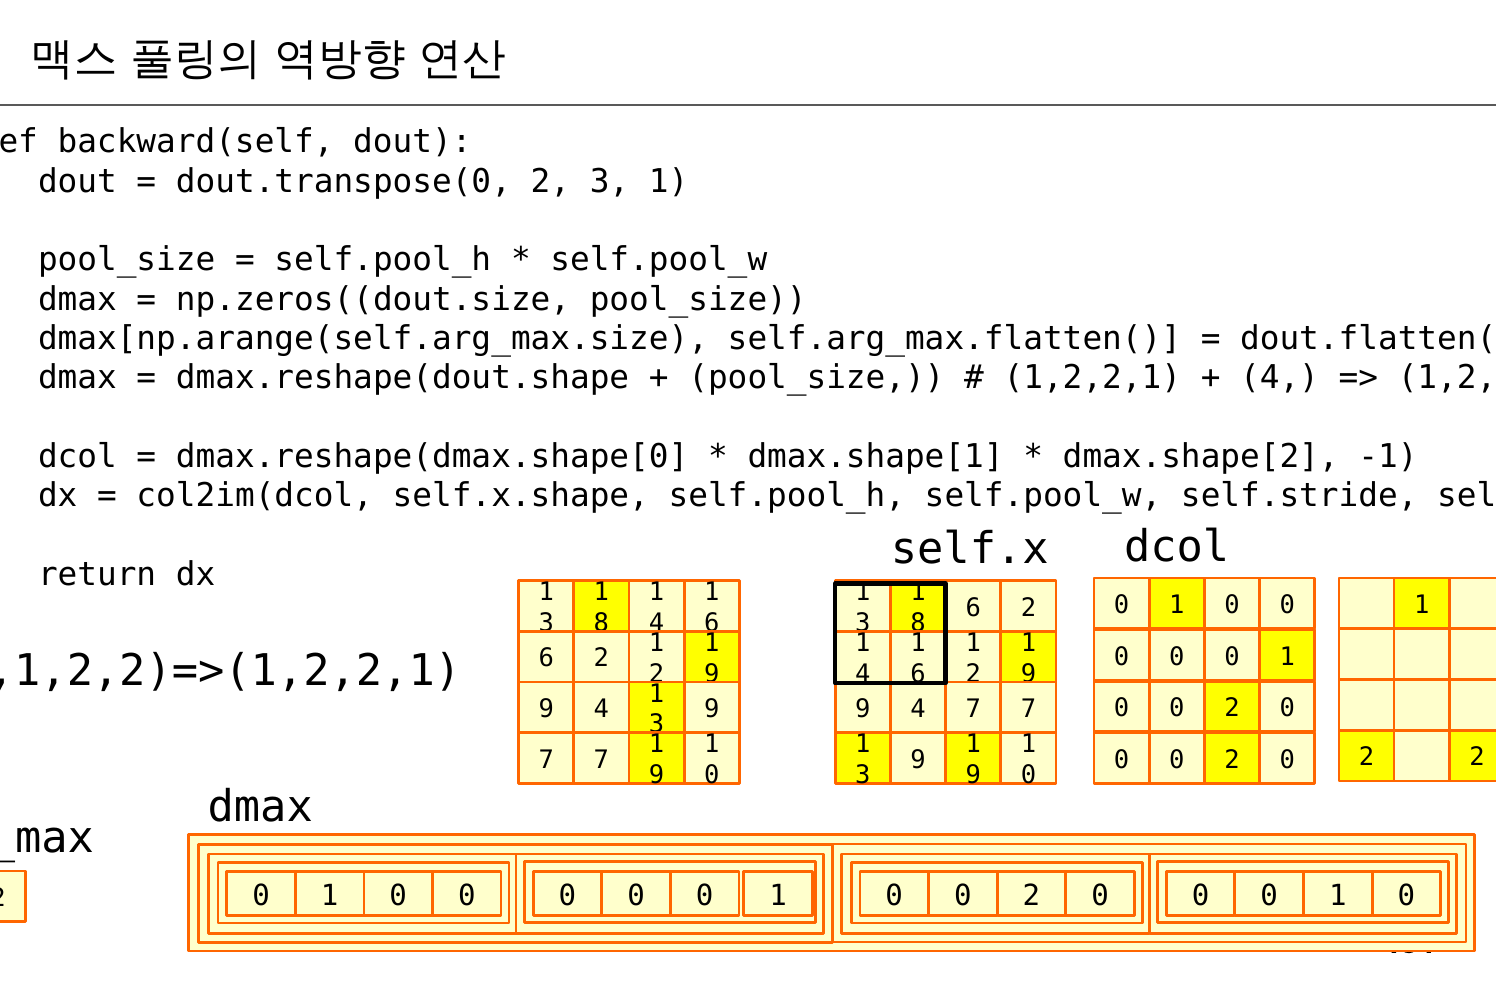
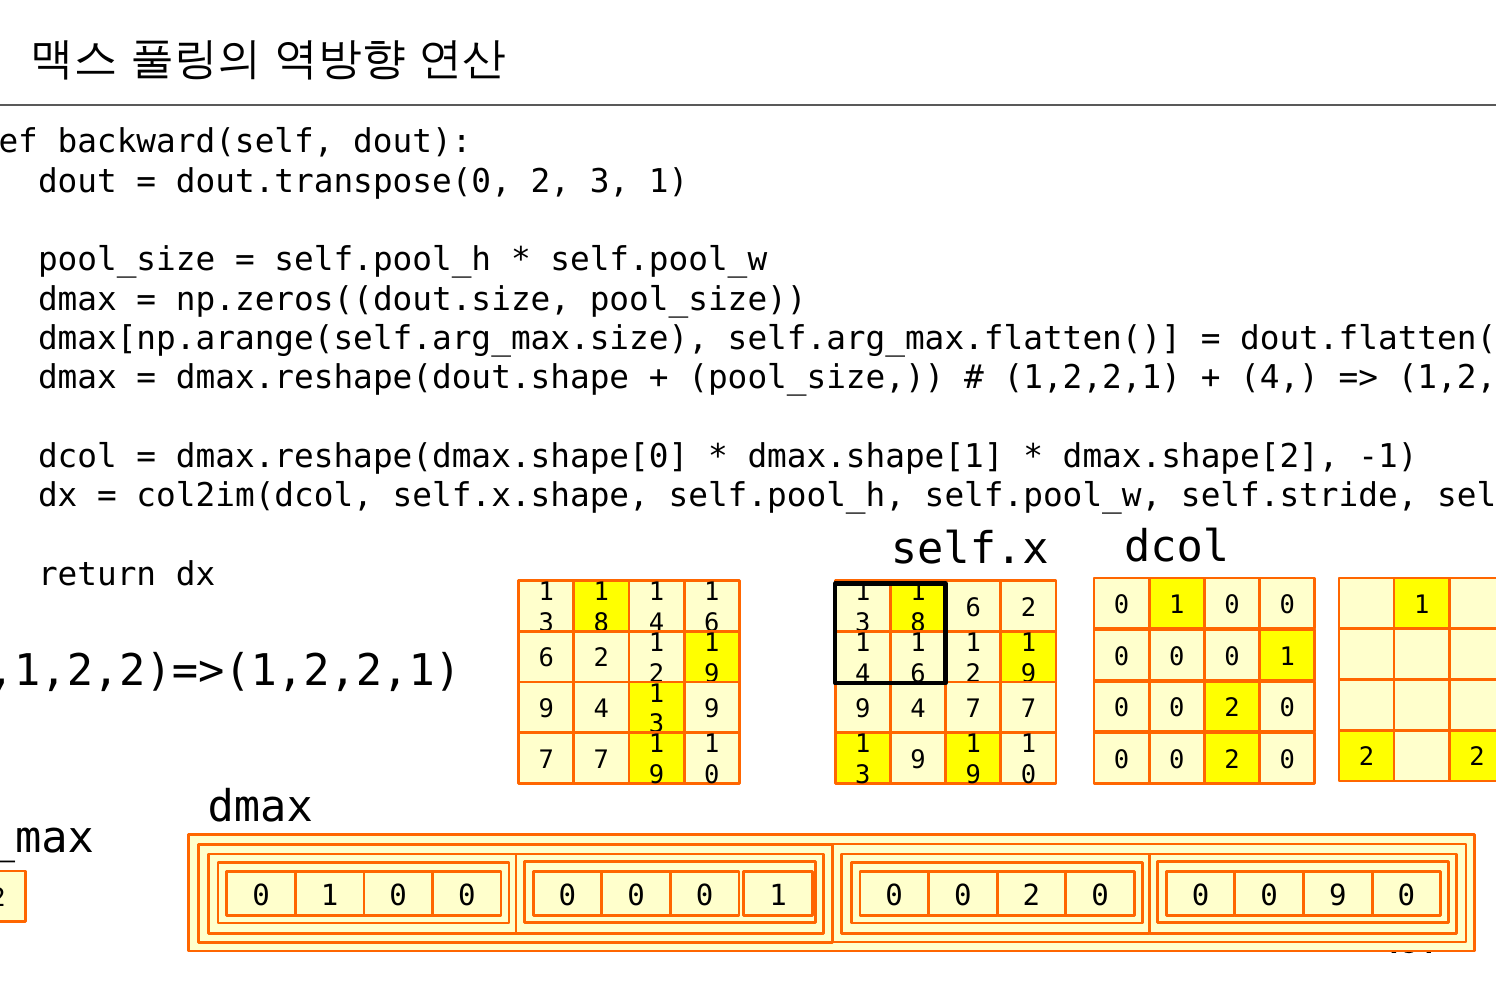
1 at (1338, 895): 1 -> 9
